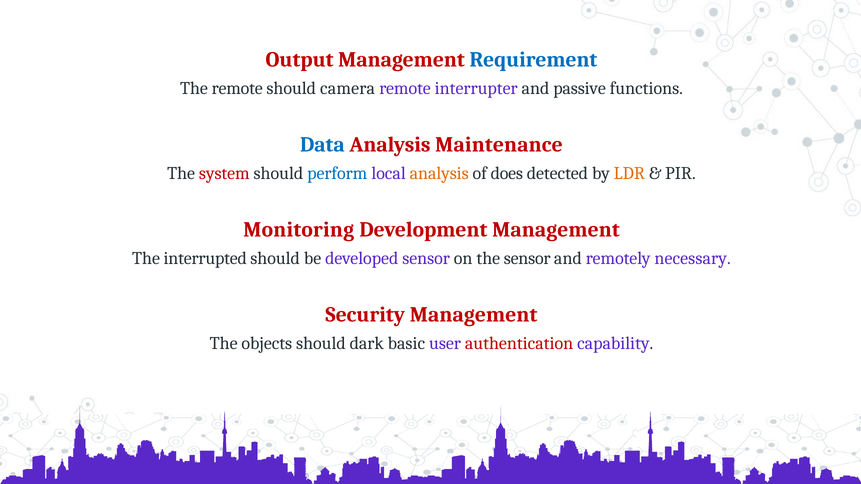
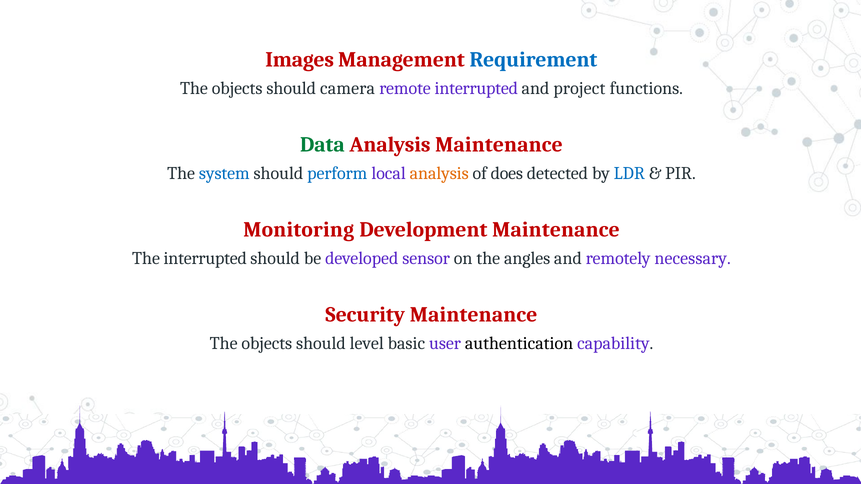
Output: Output -> Images
remote at (237, 88): remote -> objects
remote interrupter: interrupter -> interrupted
passive: passive -> project
Data colour: blue -> green
system colour: red -> blue
LDR colour: orange -> blue
Development Management: Management -> Maintenance
the sensor: sensor -> angles
Security Management: Management -> Maintenance
dark: dark -> level
authentication colour: red -> black
